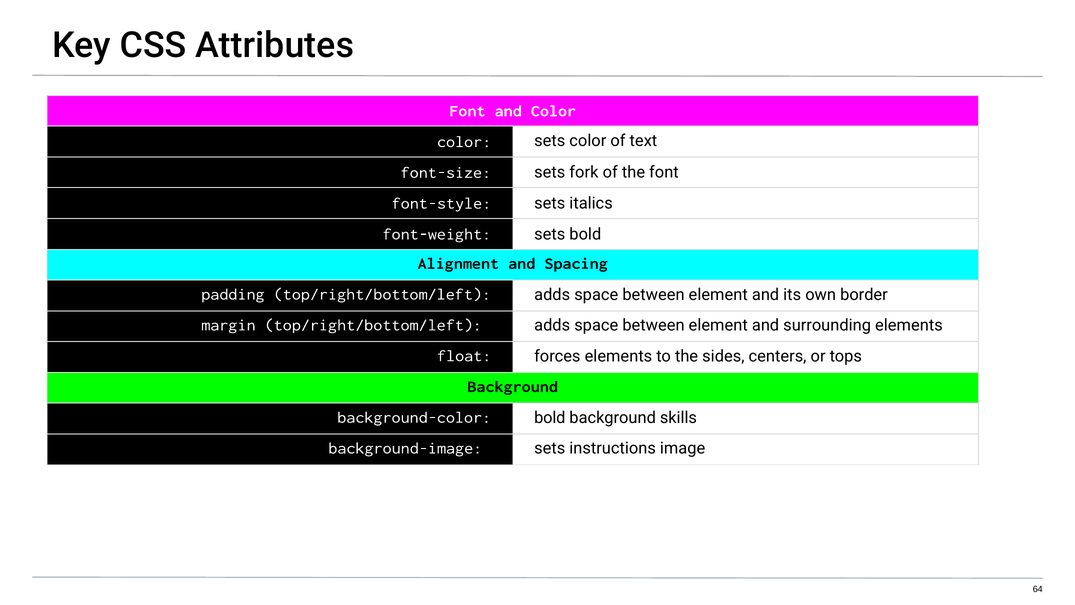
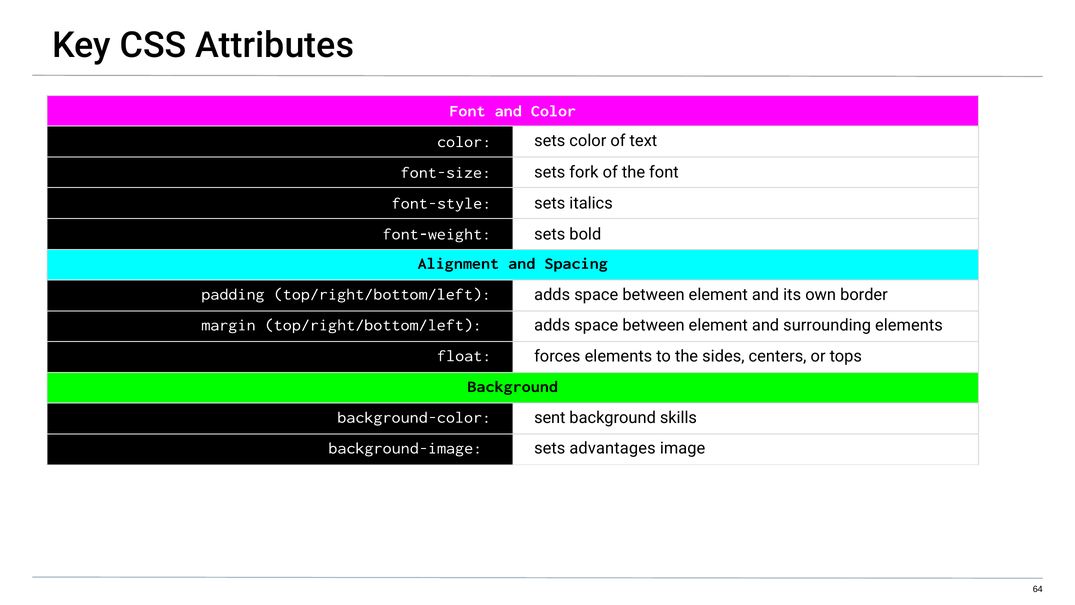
background-color bold: bold -> sent
instructions: instructions -> advantages
